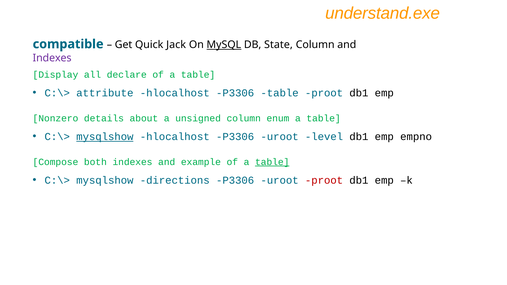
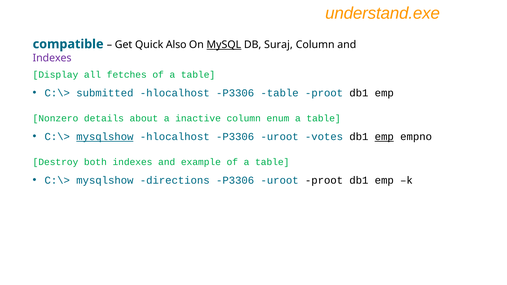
Jack: Jack -> Also
State: State -> Suraj
declare: declare -> fetches
attribute: attribute -> submitted
unsigned: unsigned -> inactive
level: level -> votes
emp at (384, 137) underline: none -> present
Compose: Compose -> Destroy
table at (272, 162) underline: present -> none
proot at (324, 181) colour: red -> black
